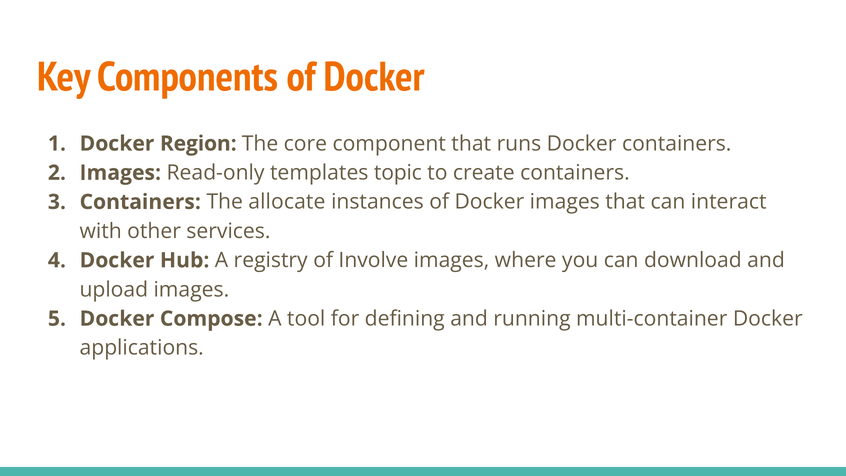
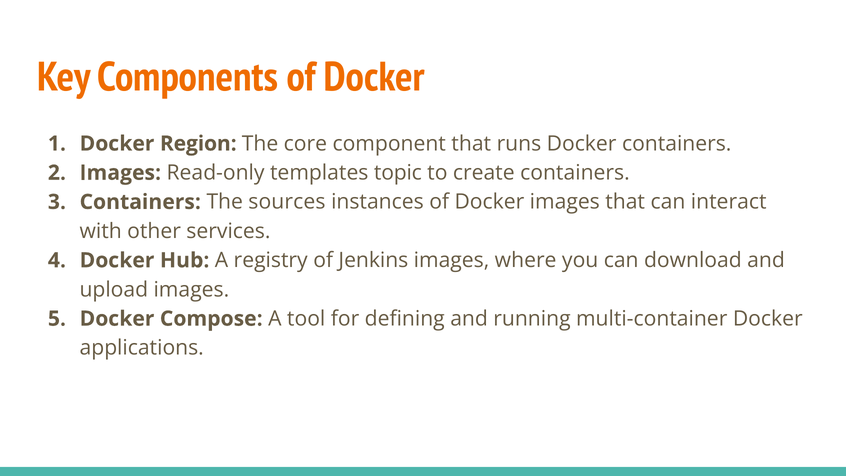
allocate: allocate -> sources
Involve: Involve -> Jenkins
